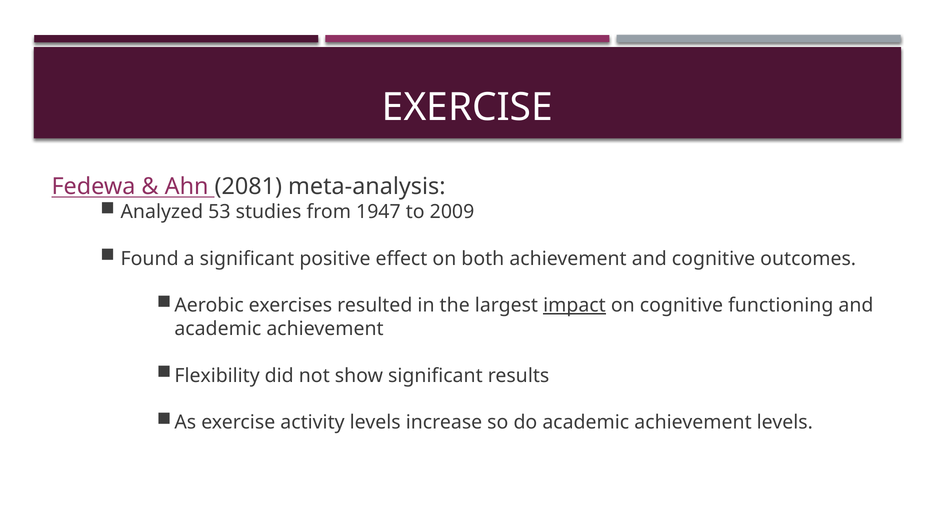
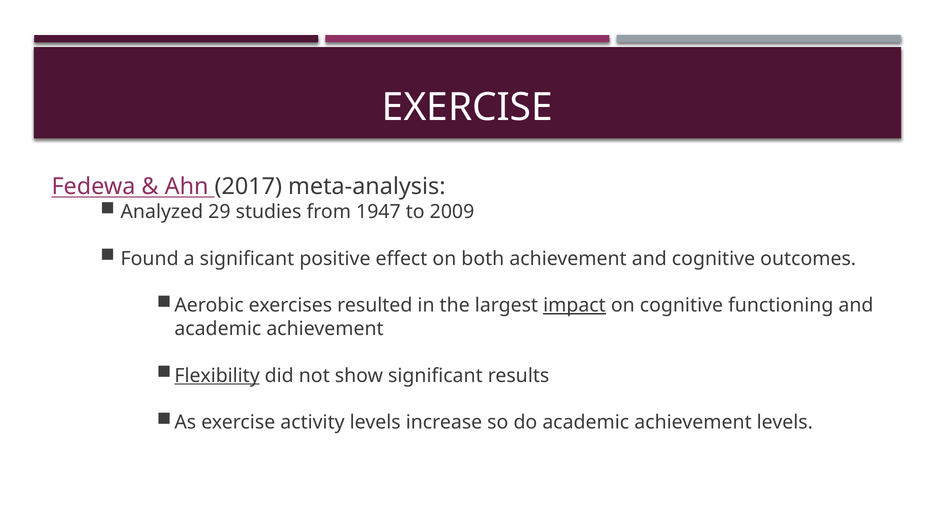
2081: 2081 -> 2017
53: 53 -> 29
Flexibility underline: none -> present
